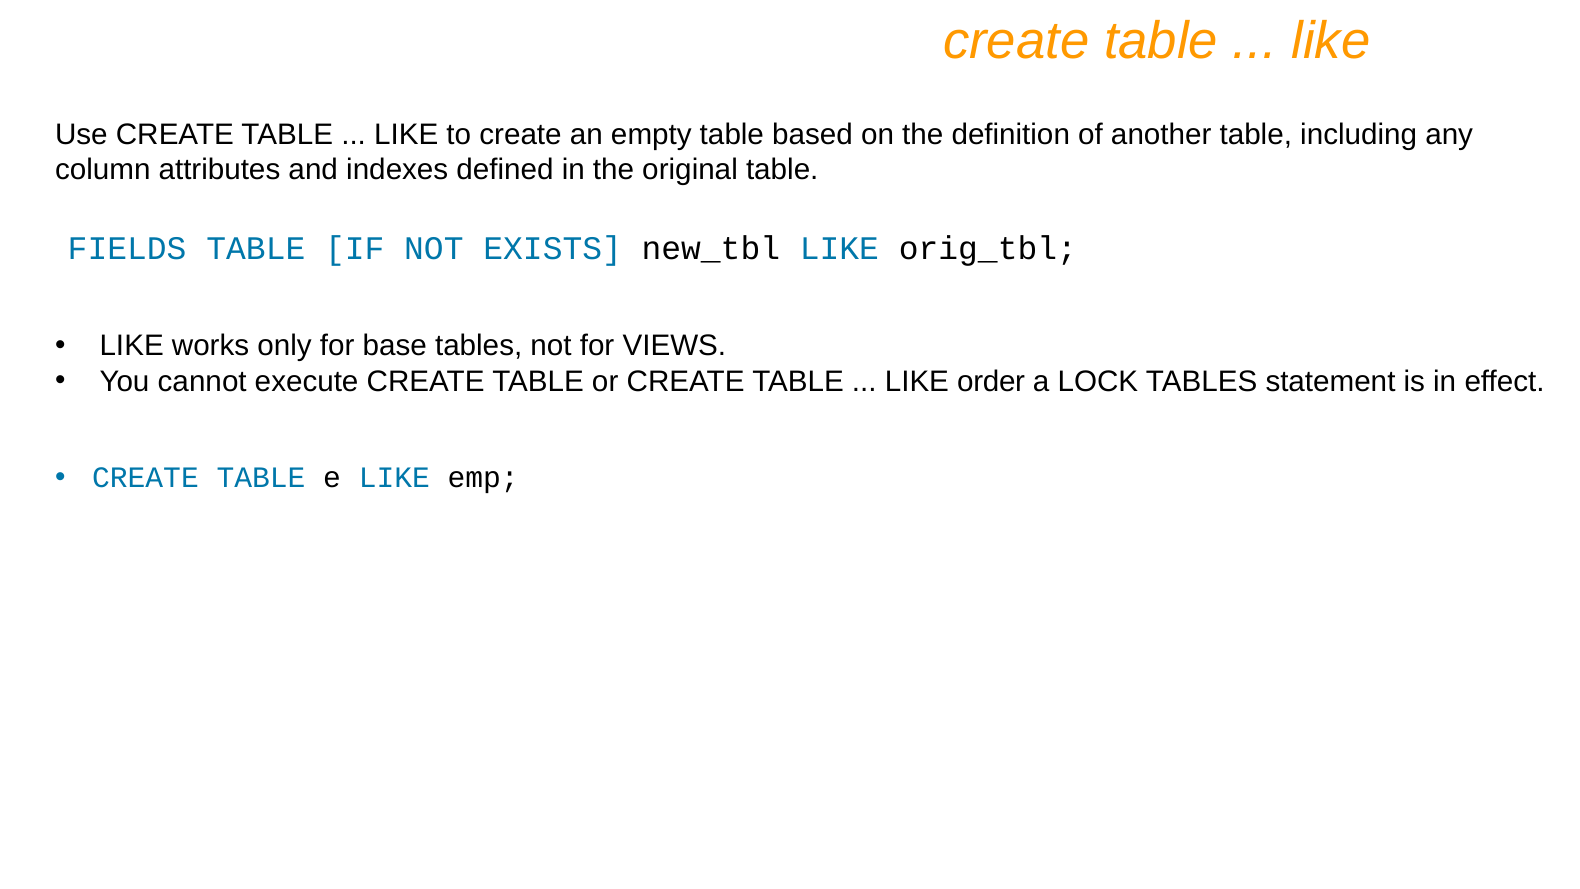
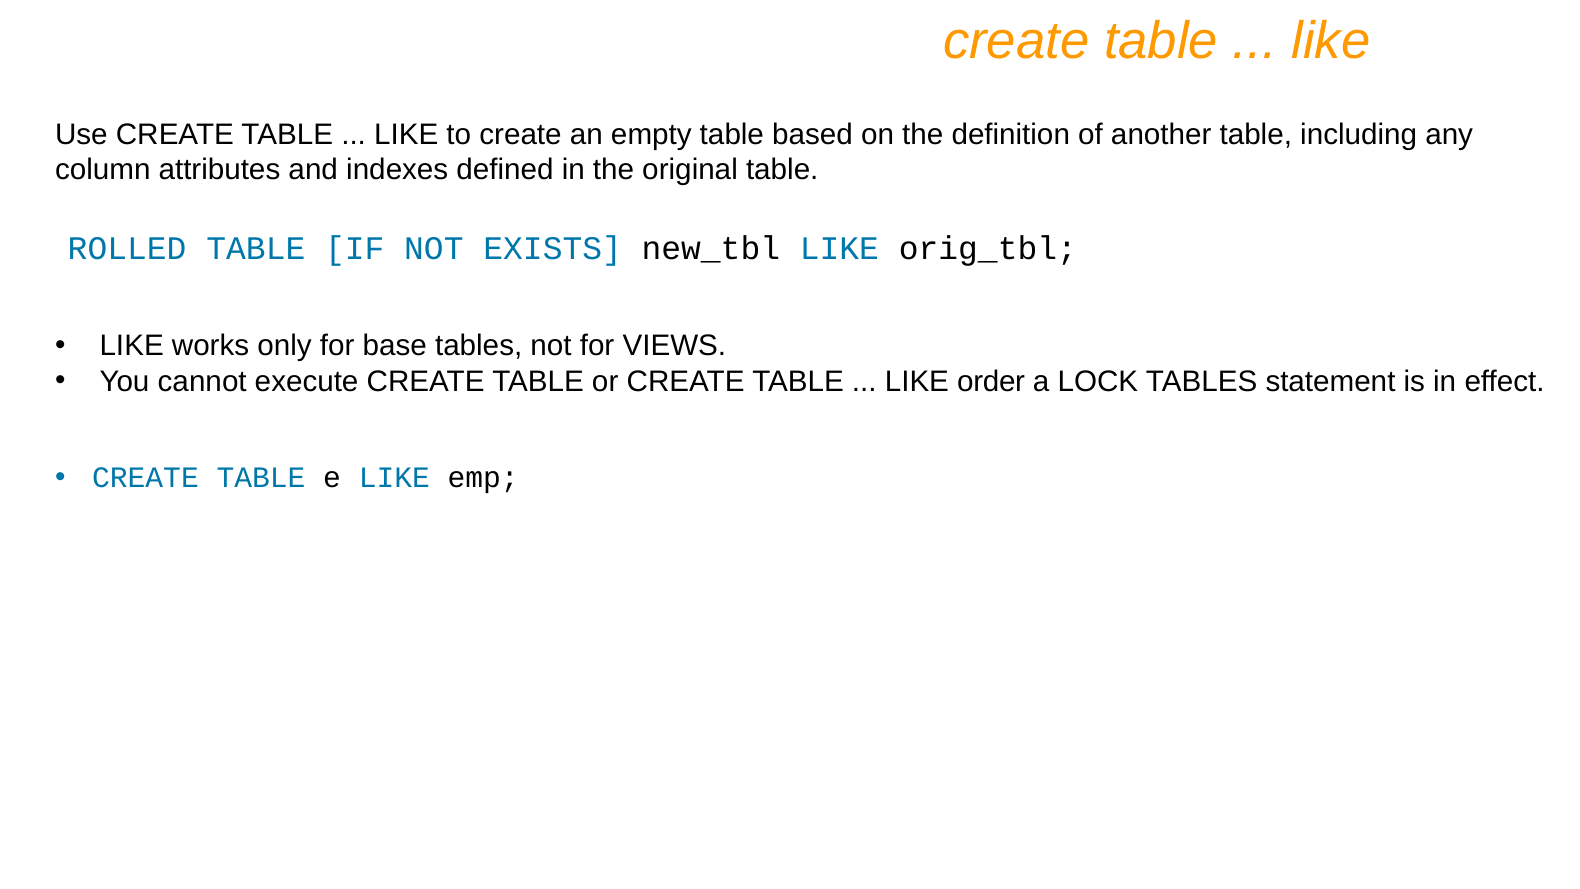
FIELDS: FIELDS -> ROLLED
